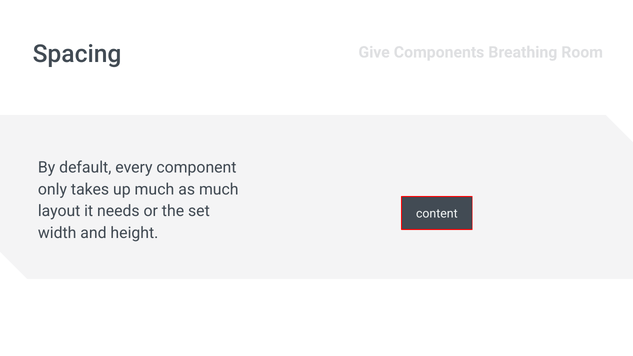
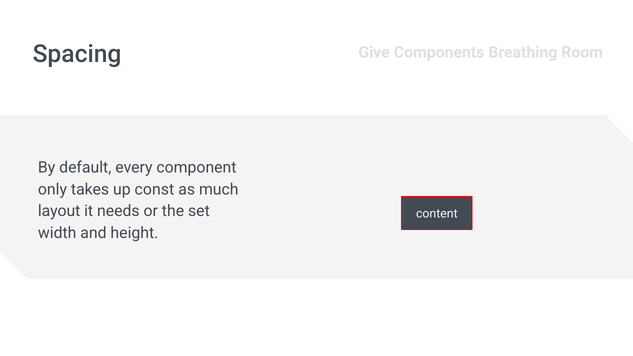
up much: much -> const
